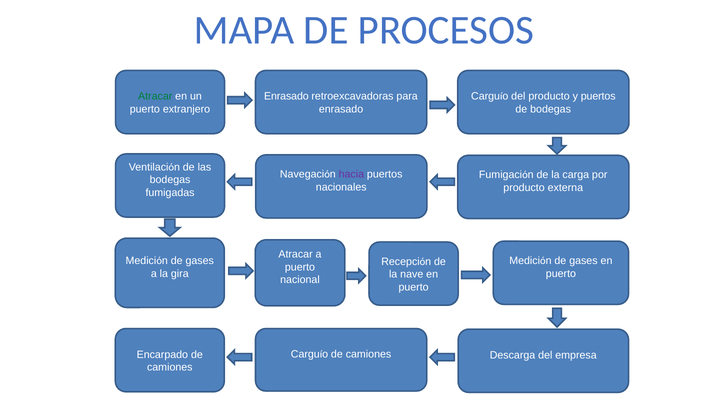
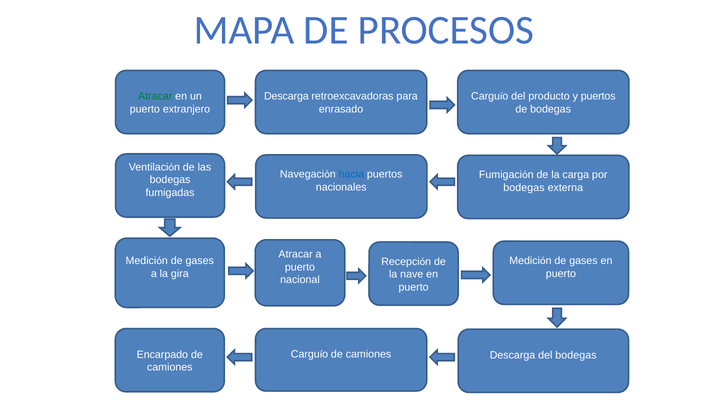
Enrasado at (286, 96): Enrasado -> Descarga
hacia colour: purple -> blue
producto at (524, 187): producto -> bodegas
del empresa: empresa -> bodegas
